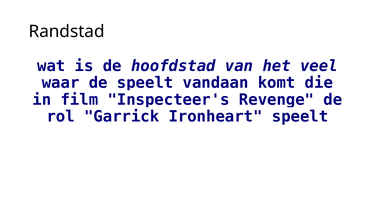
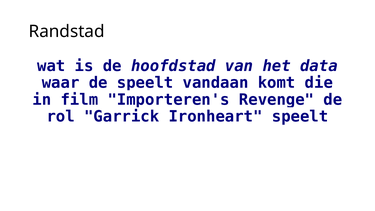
veel: veel -> data
Inspecteer's: Inspecteer's -> Importeren's
